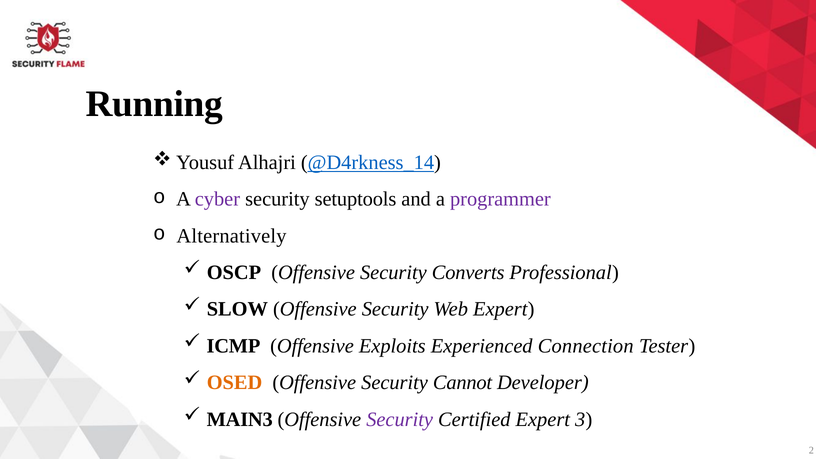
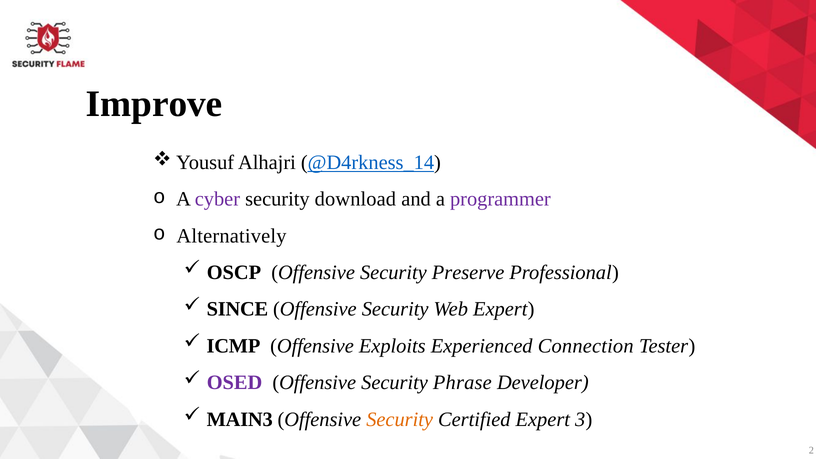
Running: Running -> Improve
setuptools: setuptools -> download
Converts: Converts -> Preserve
SLOW: SLOW -> SINCE
OSED colour: orange -> purple
Cannot: Cannot -> Phrase
Security at (400, 419) colour: purple -> orange
